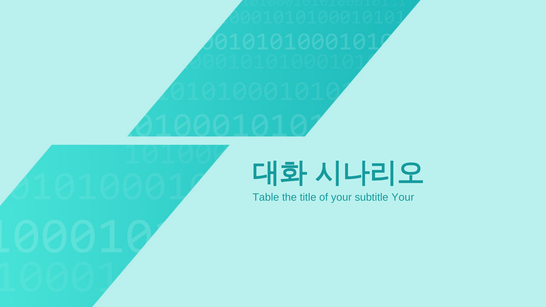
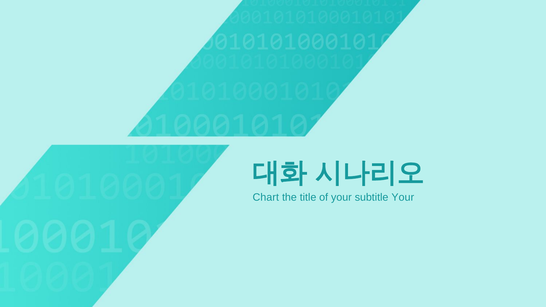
Table: Table -> Chart
